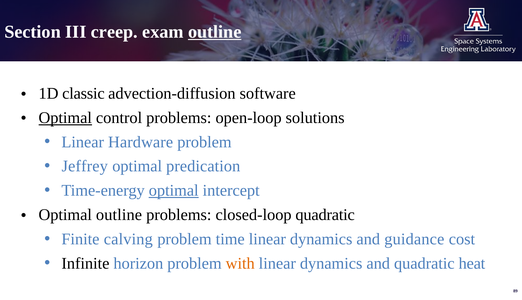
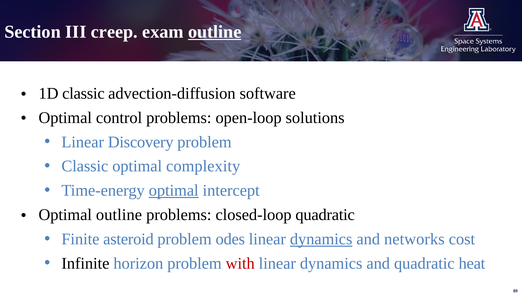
Optimal at (65, 118) underline: present -> none
Hardware: Hardware -> Discovery
Jeffrey at (85, 166): Jeffrey -> Classic
predication: predication -> complexity
calving: calving -> asteroid
time: time -> odes
dynamics at (321, 239) underline: none -> present
guidance: guidance -> networks
with colour: orange -> red
